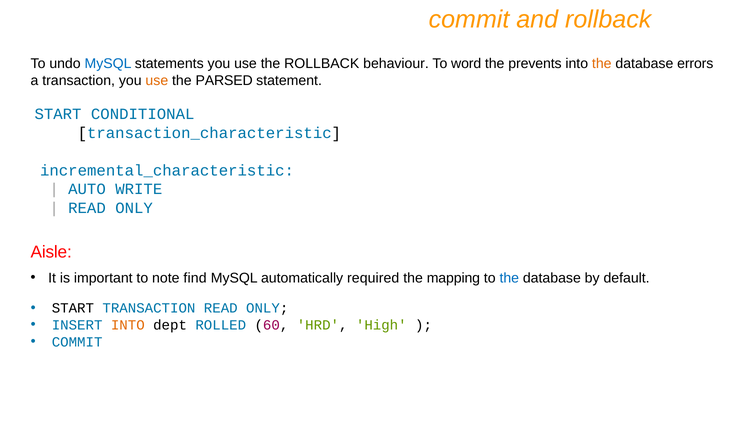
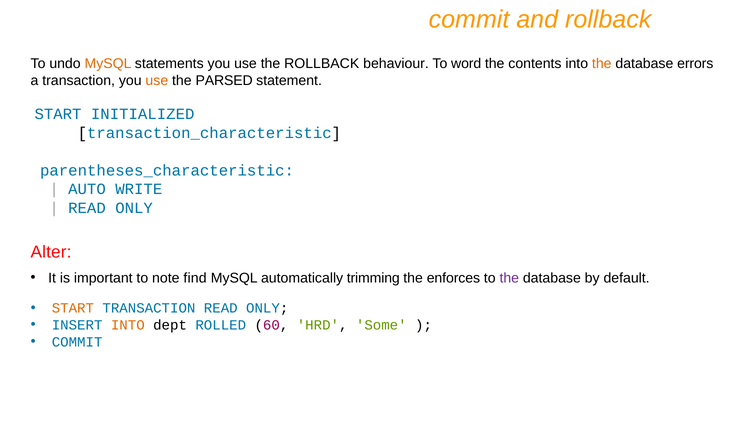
MySQL at (108, 64) colour: blue -> orange
prevents: prevents -> contents
CONDITIONAL: CONDITIONAL -> INITIALIZED
incremental_characteristic: incremental_characteristic -> parentheses_characteristic
Aisle: Aisle -> Alter
required: required -> trimming
mapping: mapping -> enforces
the at (509, 278) colour: blue -> purple
START at (73, 308) colour: black -> orange
High: High -> Some
